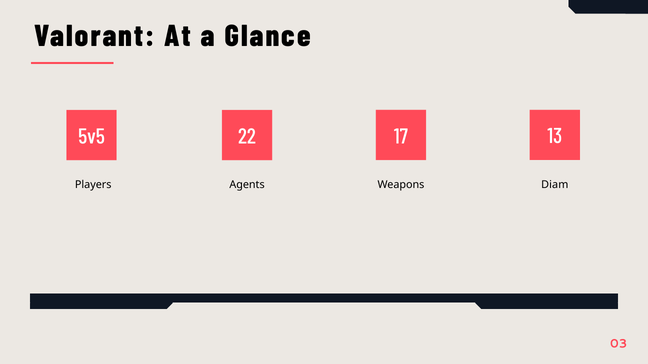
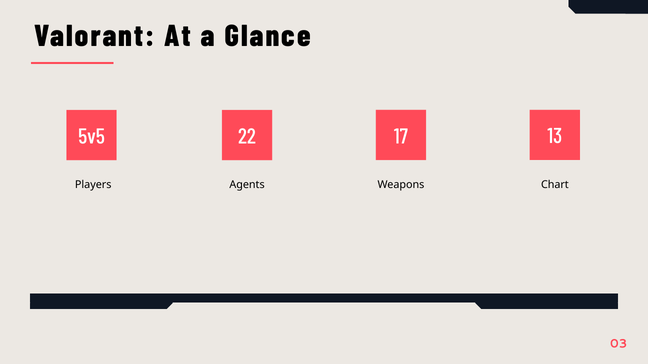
Diam: Diam -> Chart
